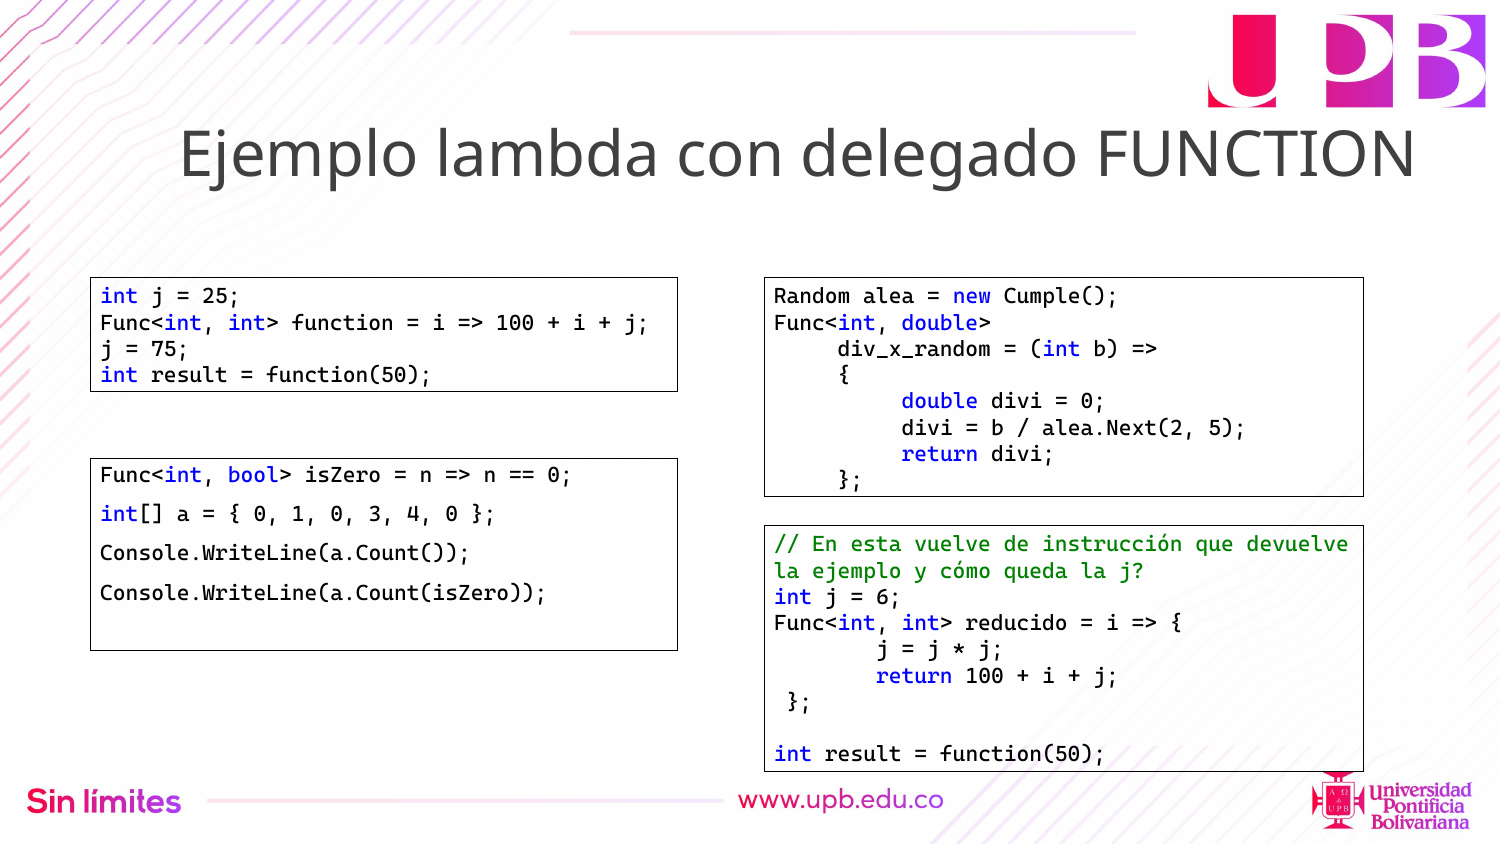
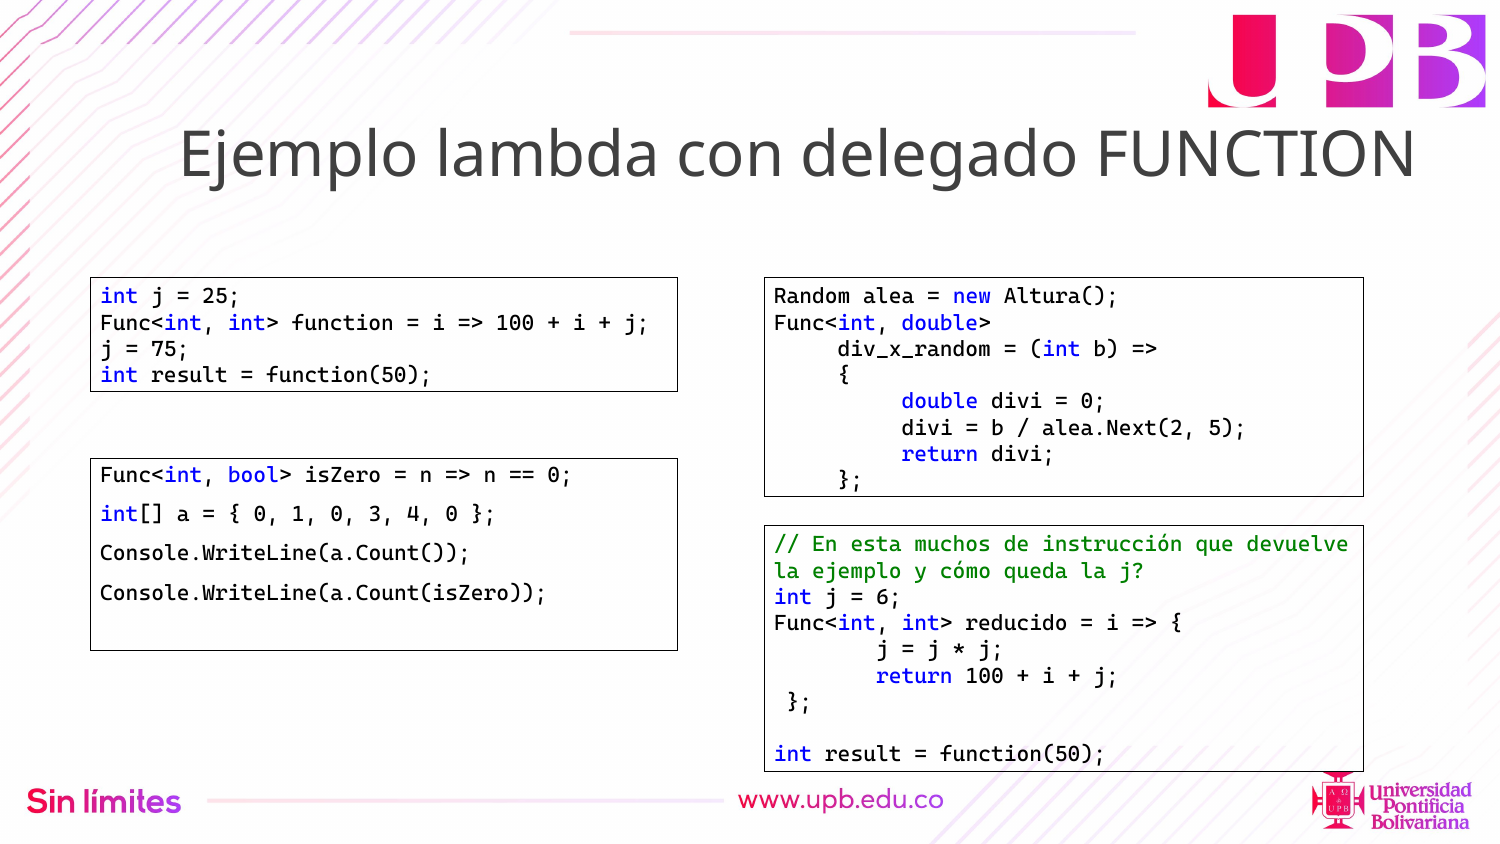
Cumple(: Cumple( -> Altura(
vuelve: vuelve -> muchos
